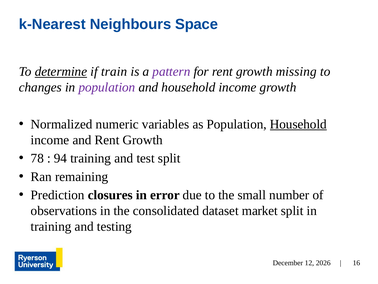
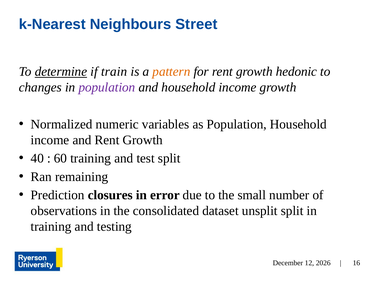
Space: Space -> Street
pattern colour: purple -> orange
missing: missing -> hedonic
Household at (298, 124) underline: present -> none
78: 78 -> 40
94: 94 -> 60
market: market -> unsplit
